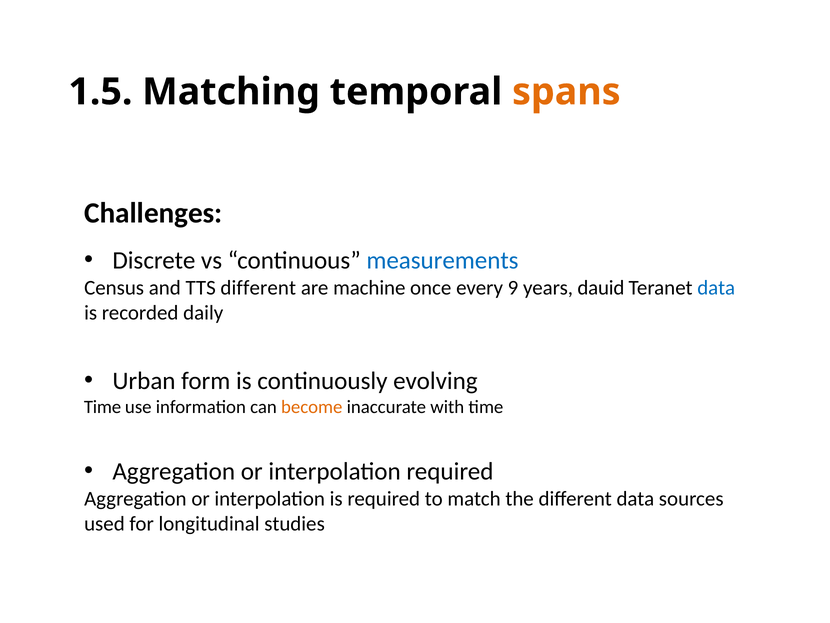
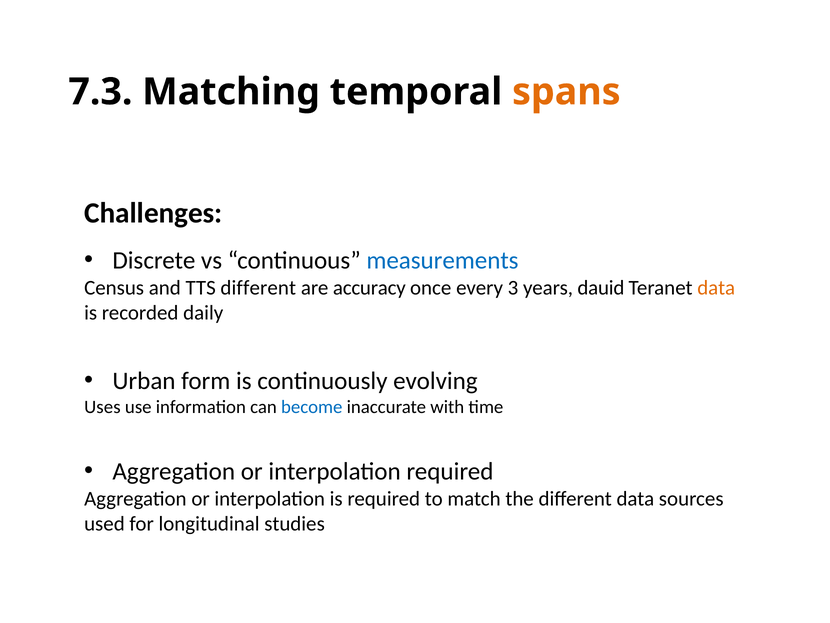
1.5: 1.5 -> 7.3
machine: machine -> accuracy
9: 9 -> 3
data at (716, 288) colour: blue -> orange
Time at (103, 407): Time -> Uses
become colour: orange -> blue
